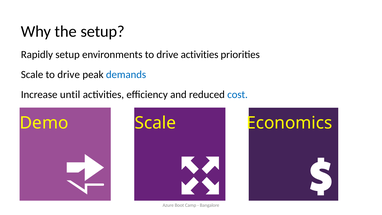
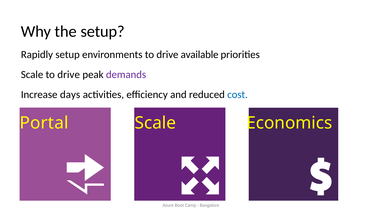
drive activities: activities -> available
demands colour: blue -> purple
until: until -> days
Demo: Demo -> Portal
